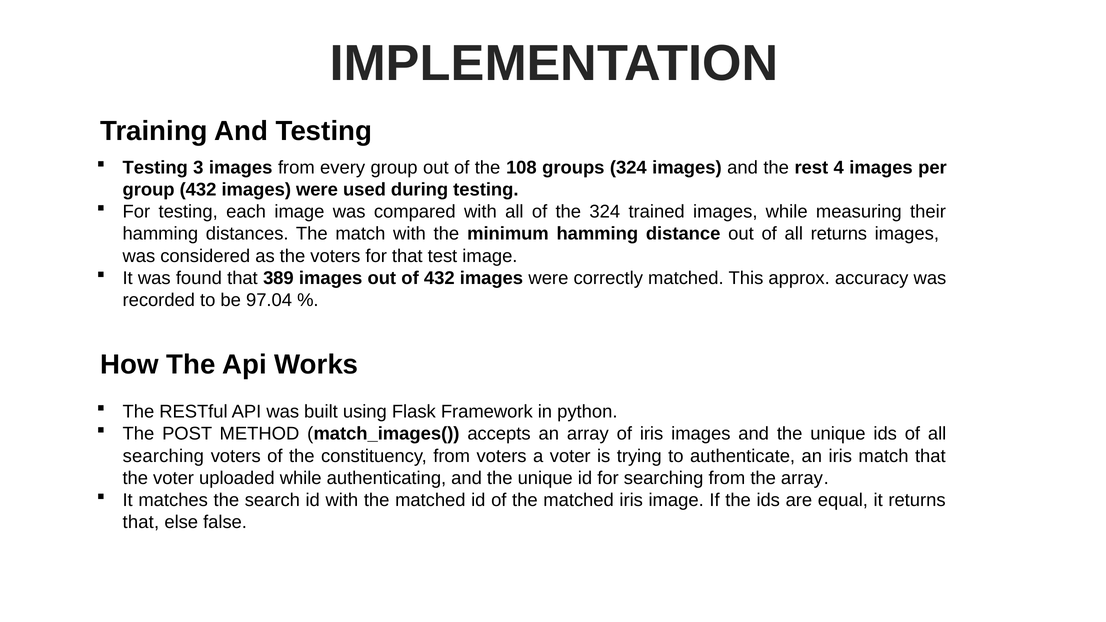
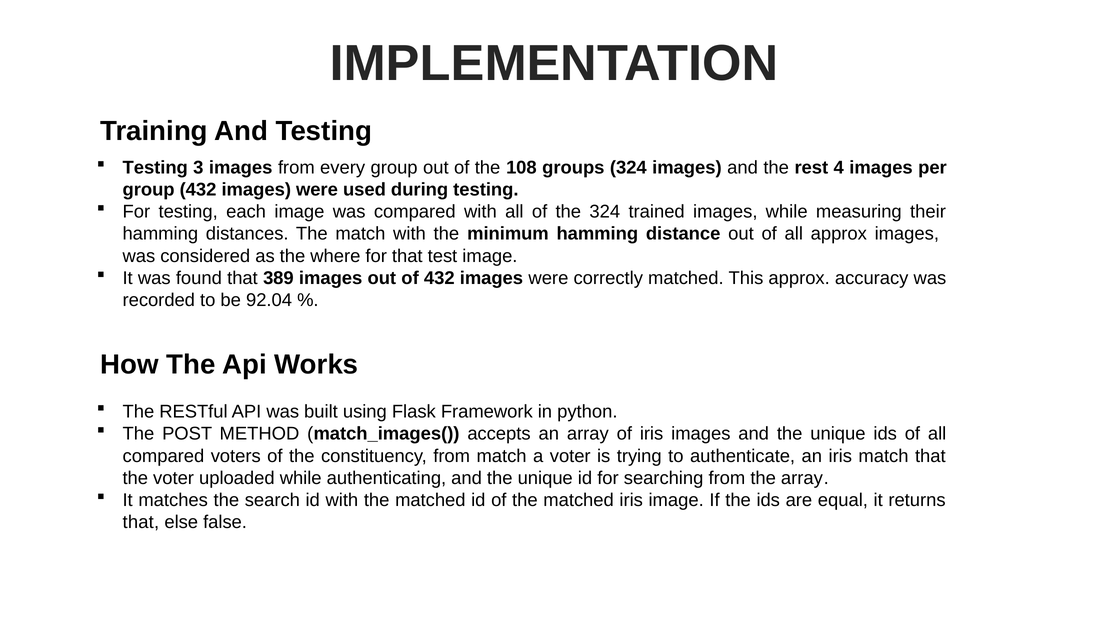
all returns: returns -> approx
the voters: voters -> where
97.04: 97.04 -> 92.04
searching at (163, 456): searching -> compared
from voters: voters -> match
